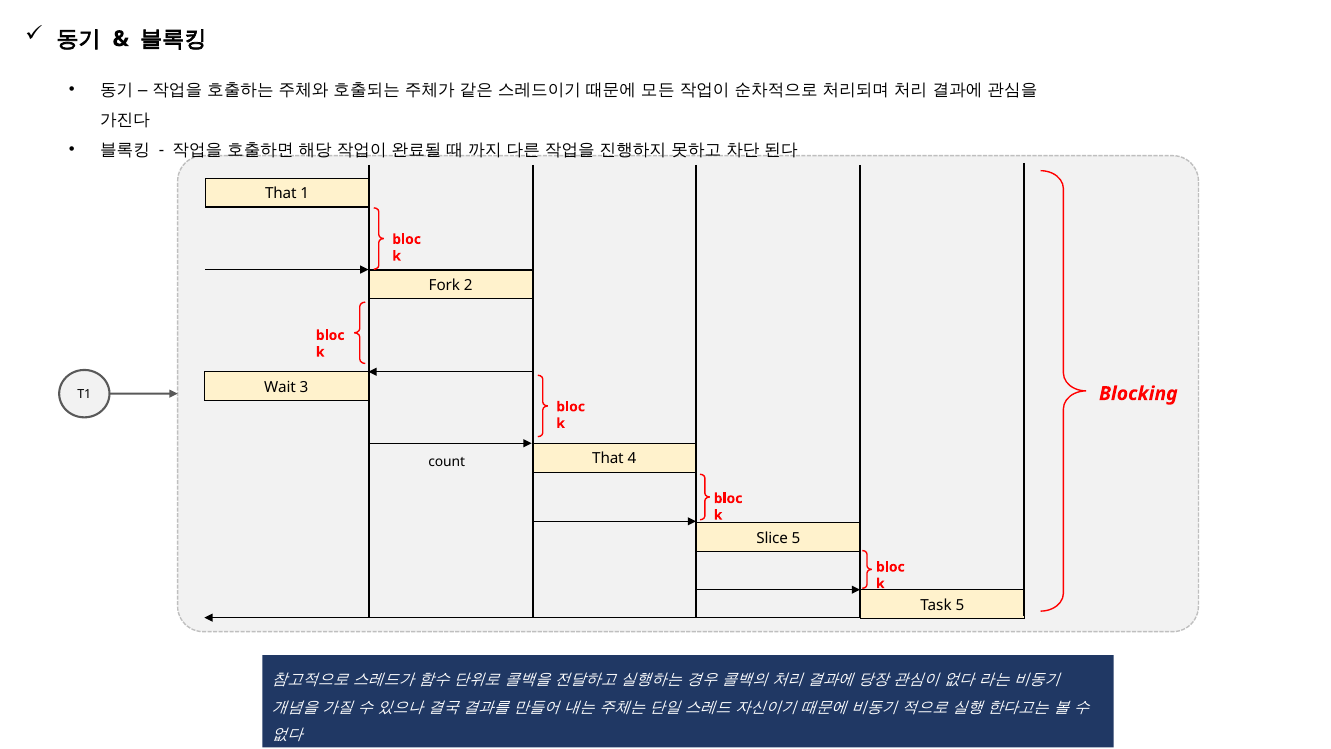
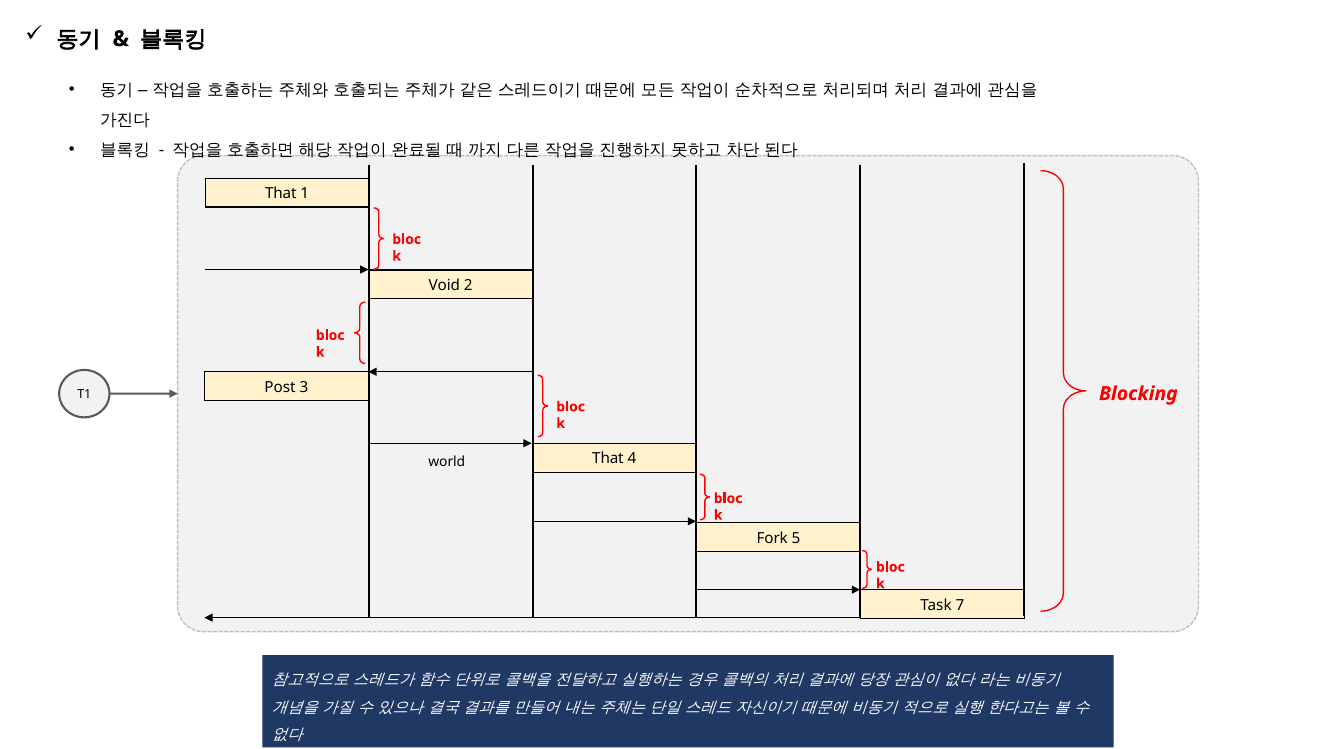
Fork: Fork -> Void
Wait: Wait -> Post
count: count -> world
Slice: Slice -> Fork
Task 5: 5 -> 7
